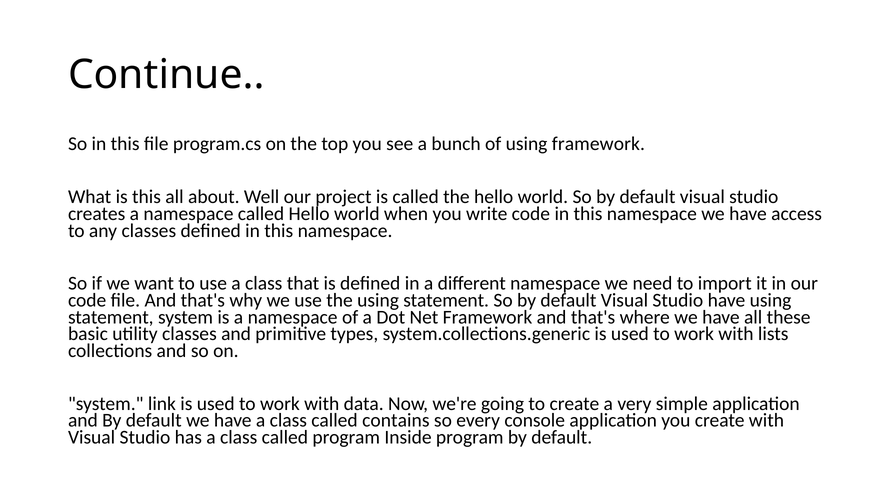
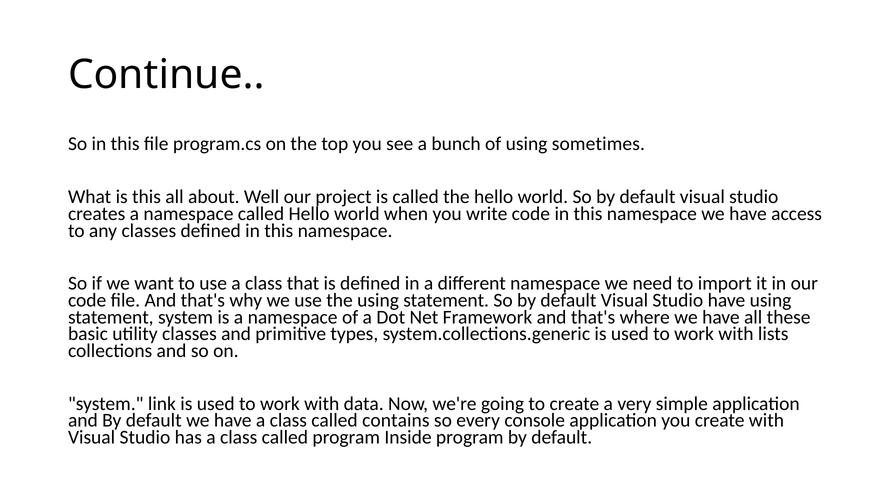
using framework: framework -> sometimes
